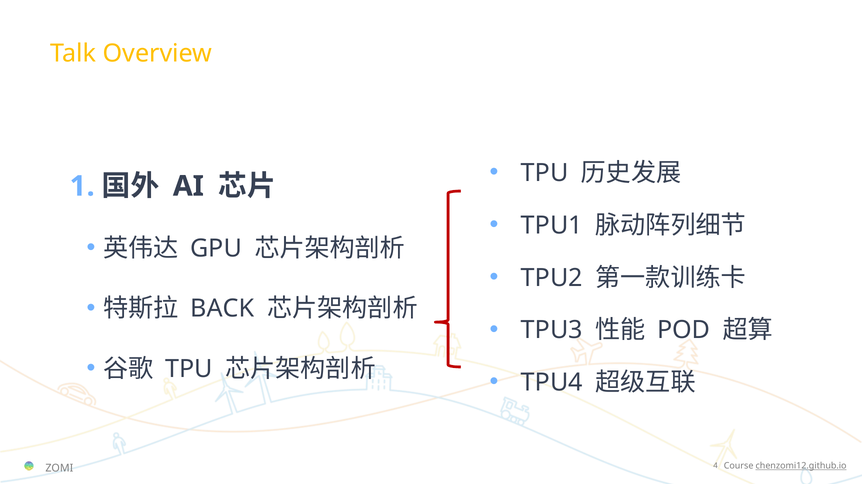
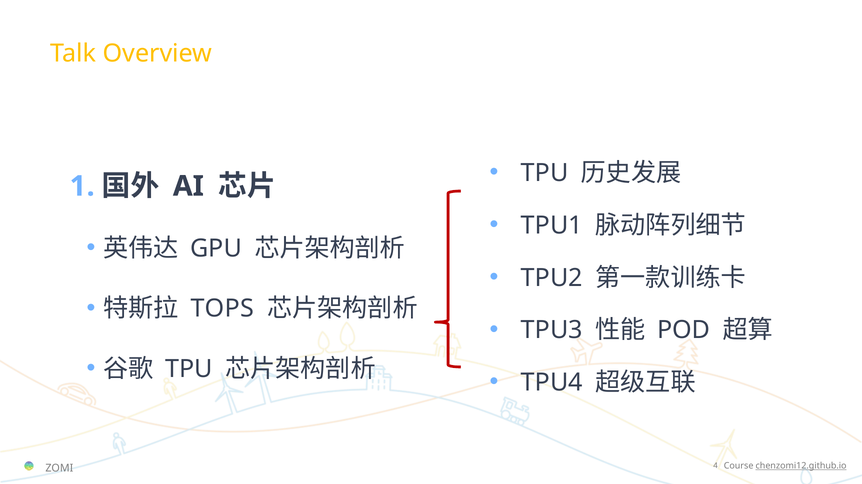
BACK: BACK -> TOPS
